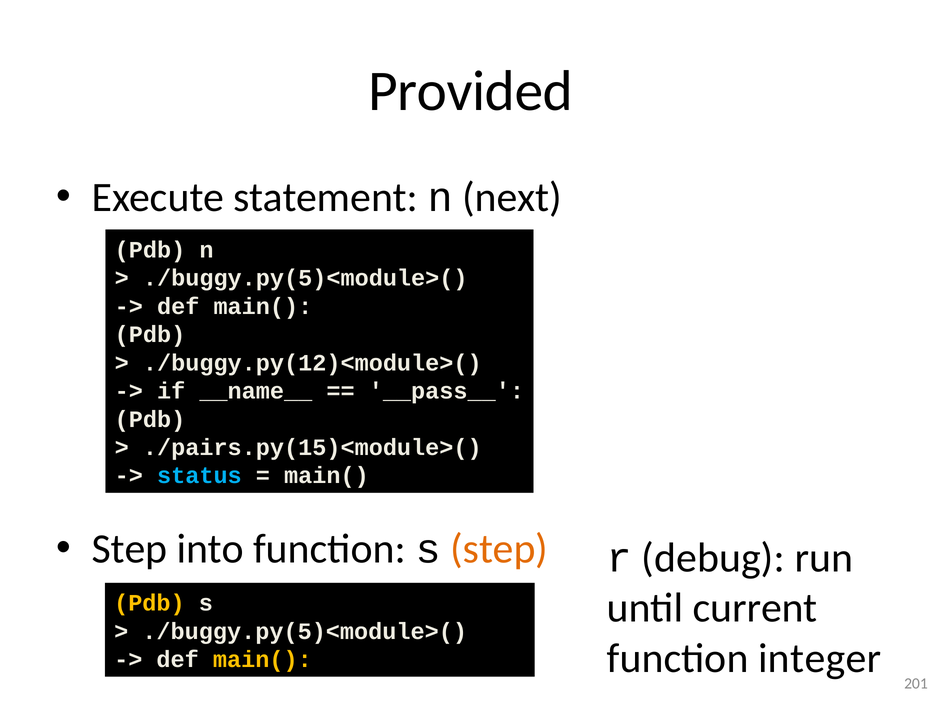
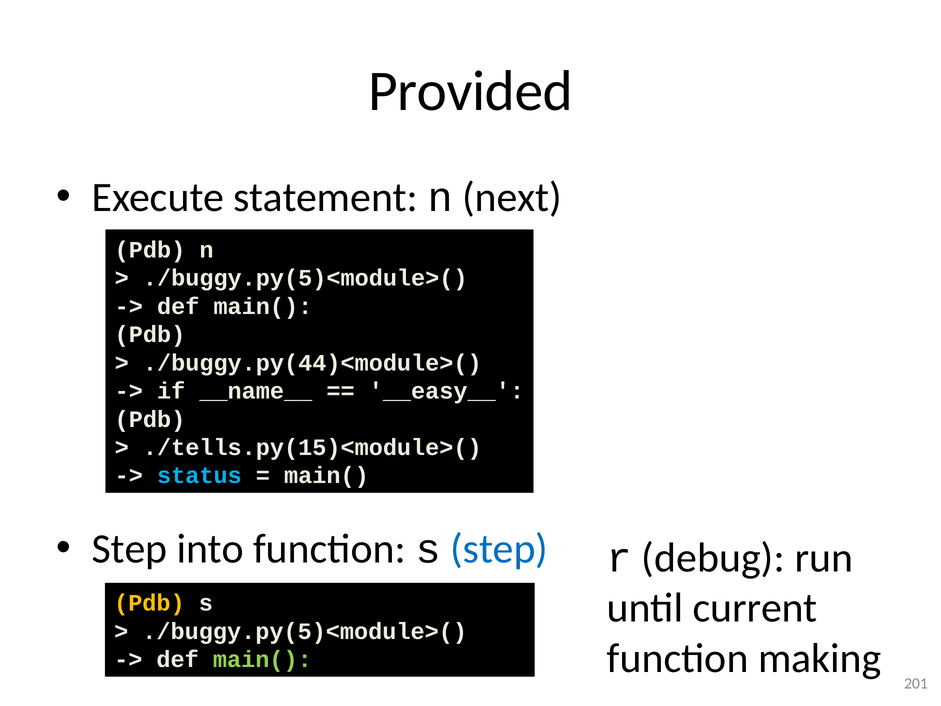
./buggy.py(12)<module>(: ./buggy.py(12)<module>( -> ./buggy.py(44)<module>(
__pass__: __pass__ -> __easy__
./pairs.py(15)<module>(: ./pairs.py(15)<module>( -> ./tells.py(15)<module>(
step at (499, 549) colour: orange -> blue
integer: integer -> making
main( at (262, 659) colour: yellow -> light green
